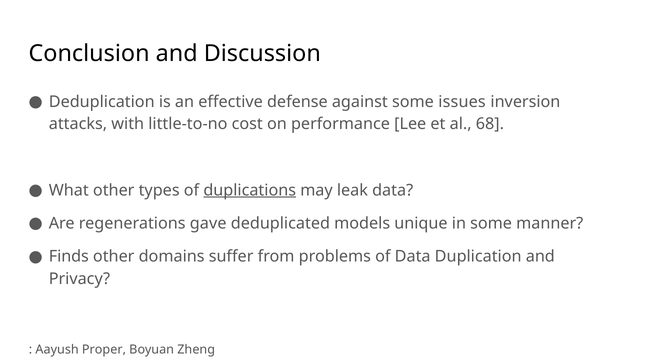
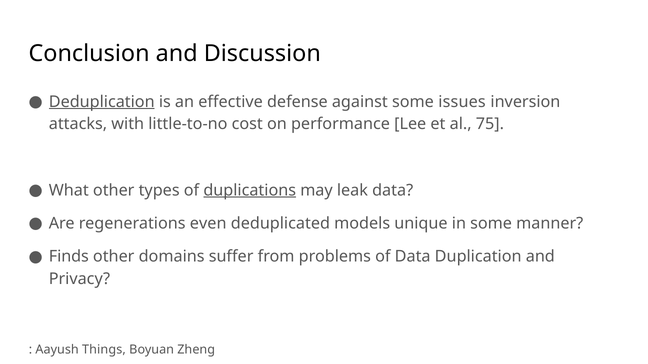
Deduplication underline: none -> present
68: 68 -> 75
gave: gave -> even
Proper: Proper -> Things
